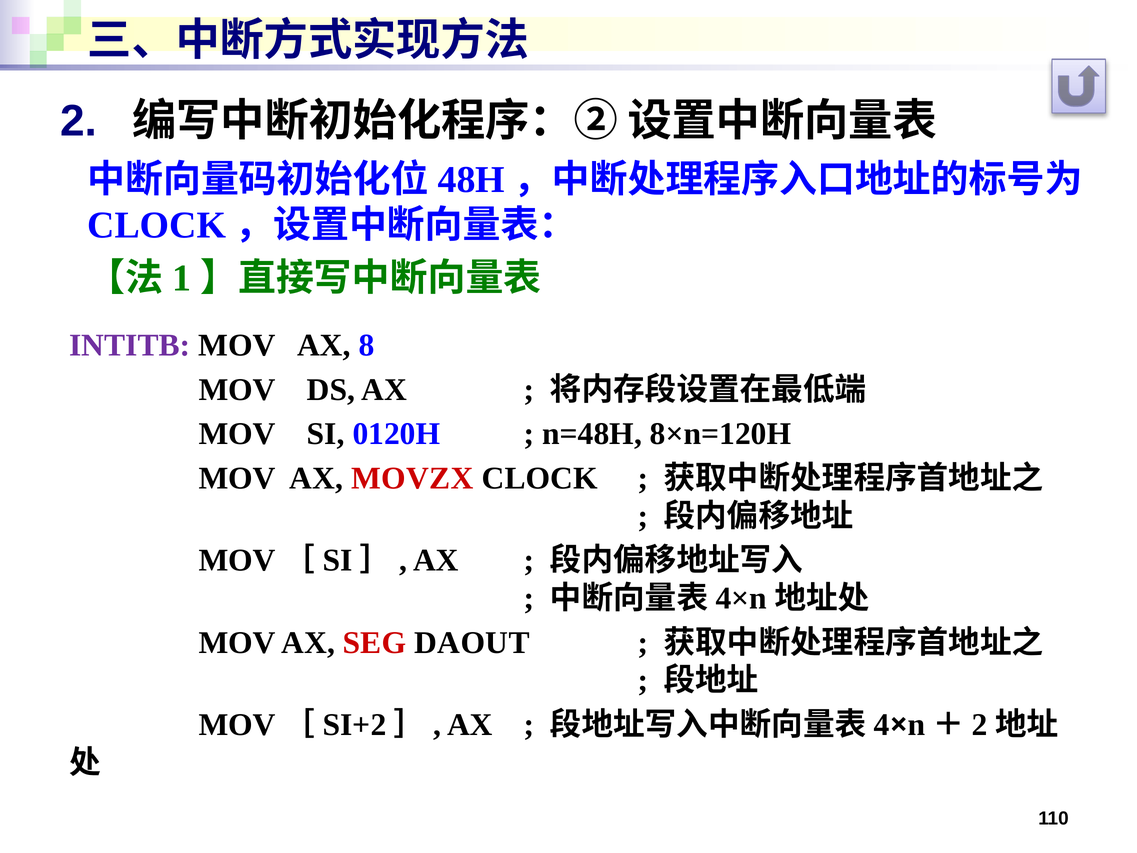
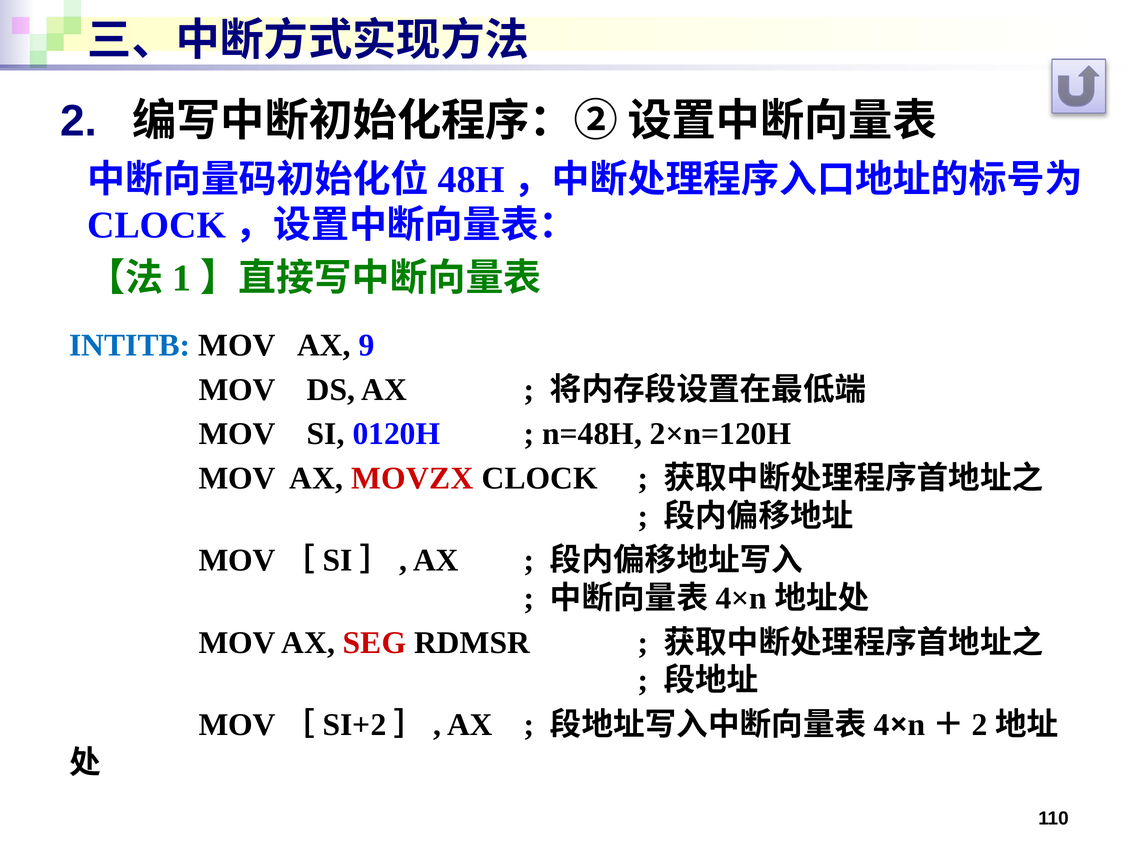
INTITB colour: purple -> blue
8: 8 -> 9
8×n=120H: 8×n=120H -> 2×n=120H
DAOUT: DAOUT -> RDMSR
